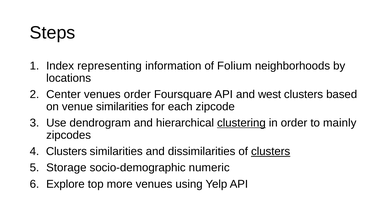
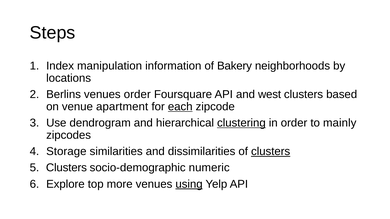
representing: representing -> manipulation
Folium: Folium -> Bakery
Center: Center -> Berlins
venue similarities: similarities -> apartment
each underline: none -> present
Clusters at (66, 152): Clusters -> Storage
Storage at (66, 168): Storage -> Clusters
using underline: none -> present
